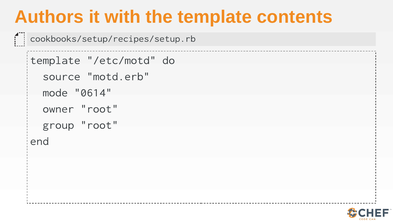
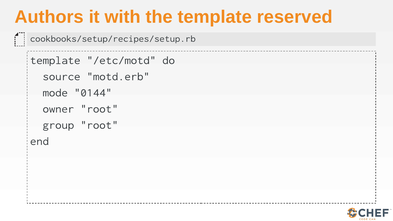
contents: contents -> reserved
0614: 0614 -> 0144
